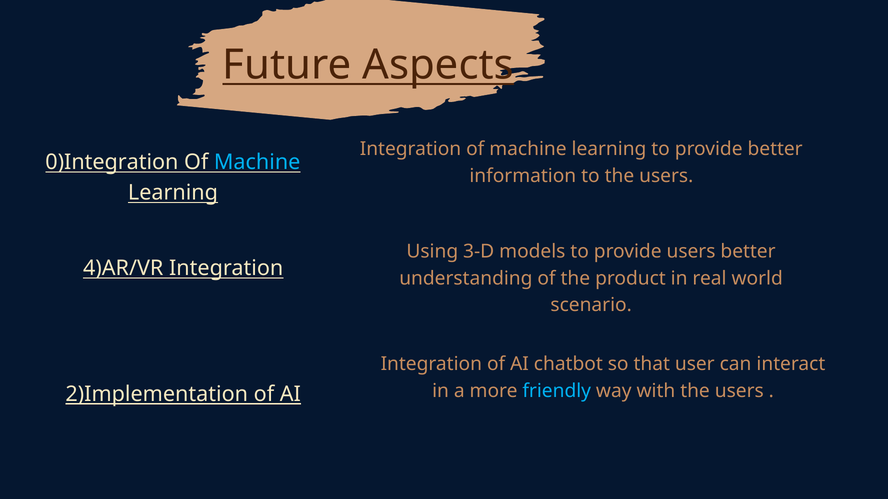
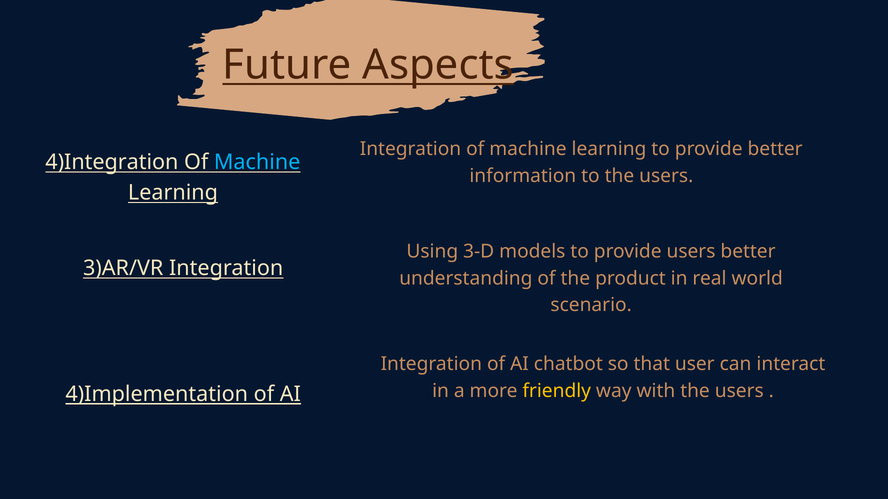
0)Integration: 0)Integration -> 4)Integration
4)AR/VR: 4)AR/VR -> 3)AR/VR
friendly colour: light blue -> yellow
2)Implementation: 2)Implementation -> 4)Implementation
